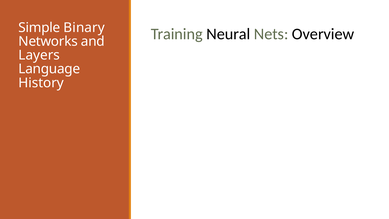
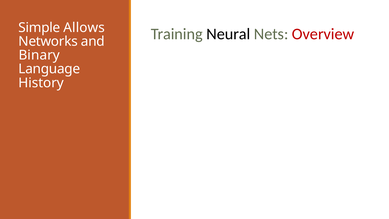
Binary: Binary -> Allows
Overview colour: black -> red
Layers: Layers -> Binary
